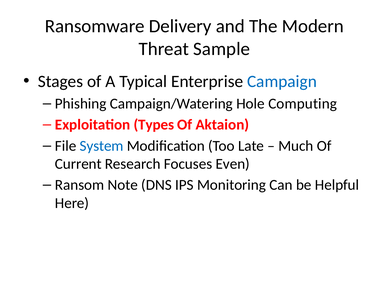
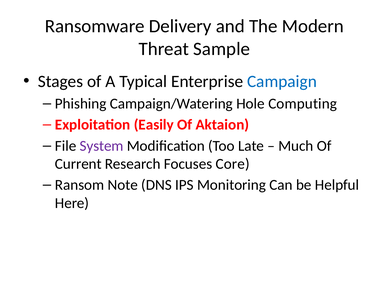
Types: Types -> Easily
System colour: blue -> purple
Even: Even -> Core
